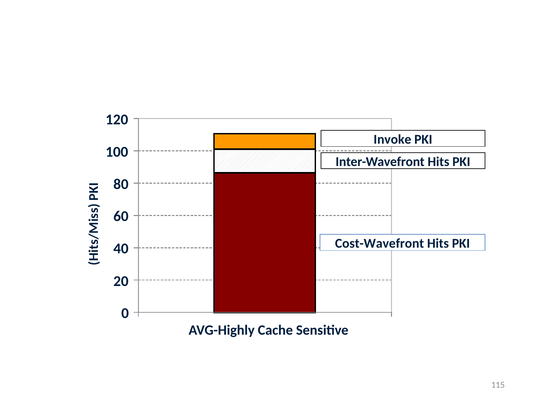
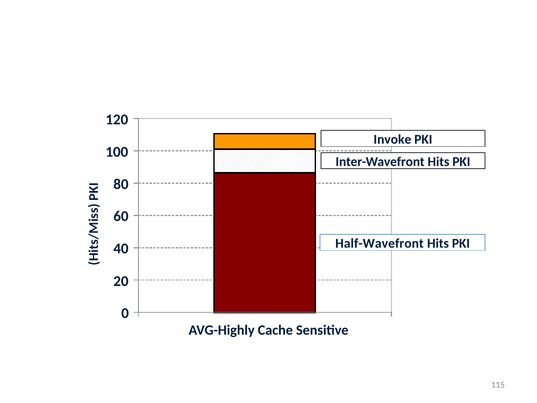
Cost-Wavefront: Cost-Wavefront -> Half-Wavefront
